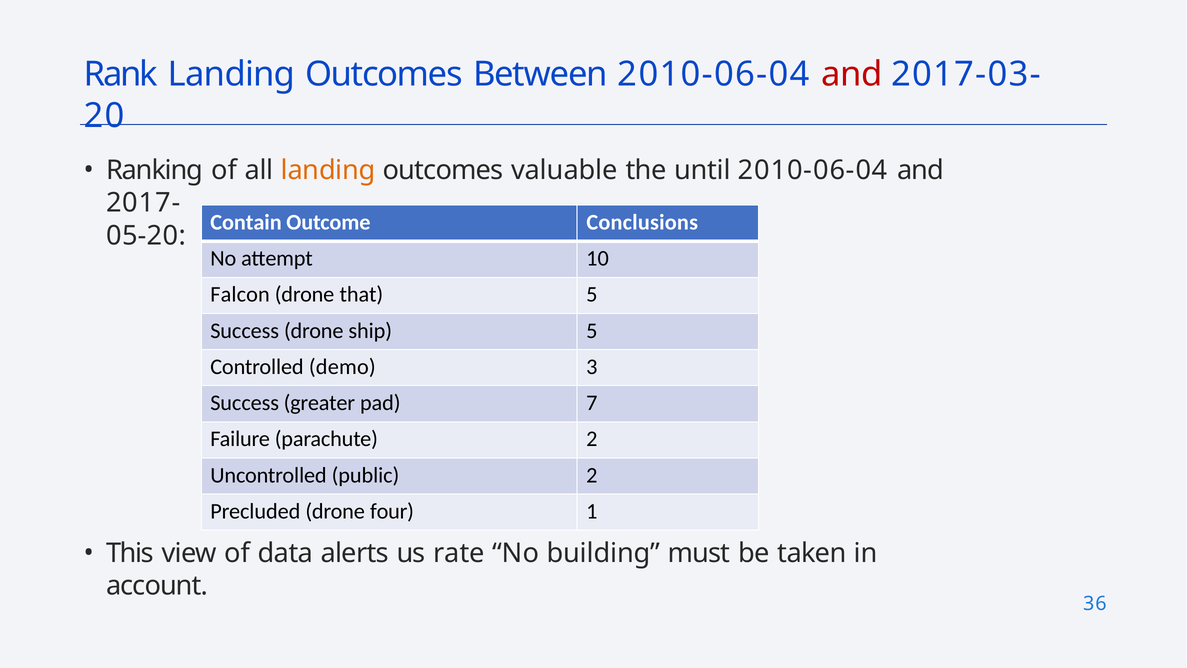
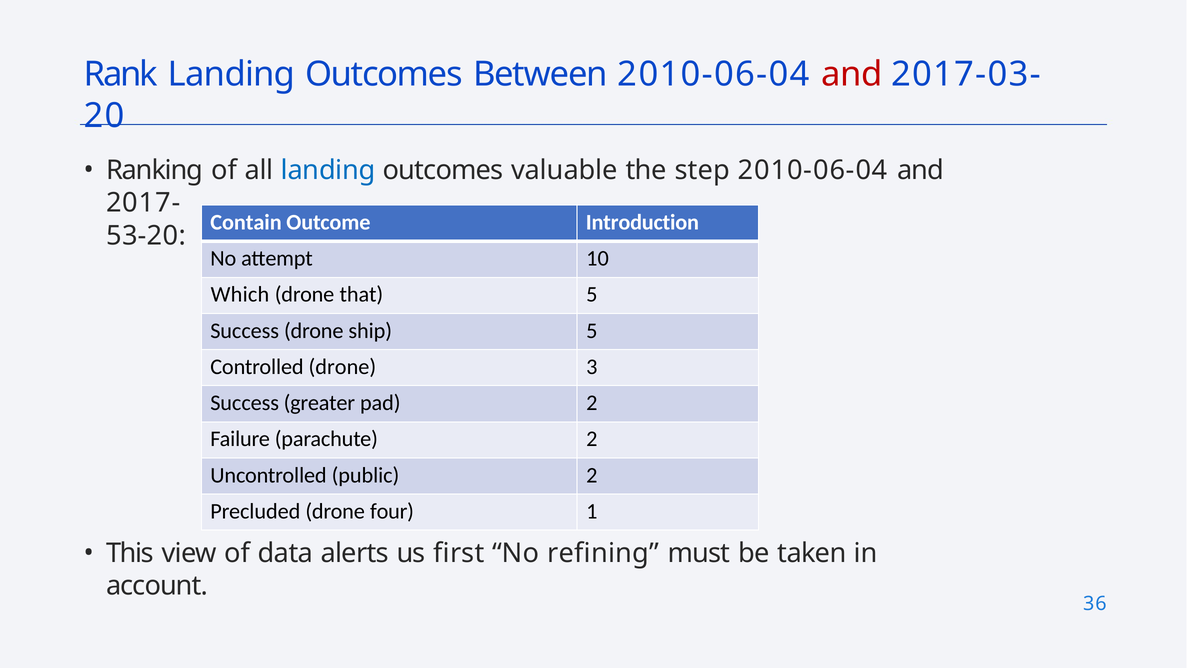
landing at (328, 170) colour: orange -> blue
until: until -> step
Conclusions: Conclusions -> Introduction
05-20: 05-20 -> 53-20
Falcon: Falcon -> Which
Controlled demo: demo -> drone
pad 7: 7 -> 2
rate: rate -> first
building: building -> refining
